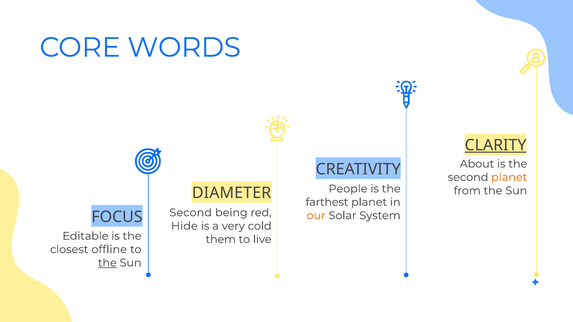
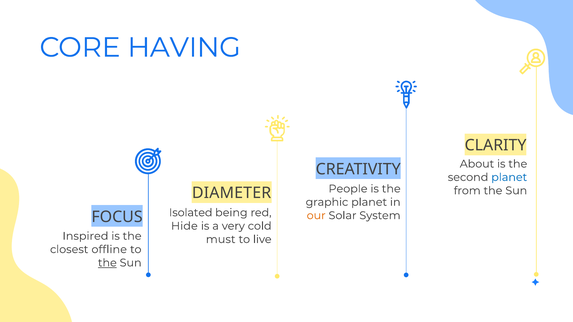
WORDS: WORDS -> HAVING
CLARITY underline: present -> none
planet at (509, 177) colour: orange -> blue
farthest: farthest -> graphic
Second at (191, 213): Second -> Isolated
Editable: Editable -> Inspired
them: them -> must
